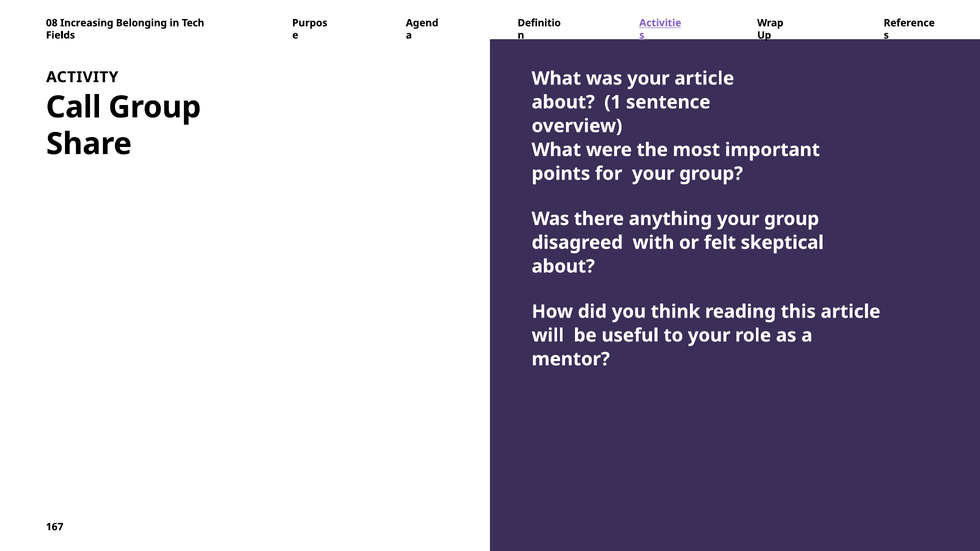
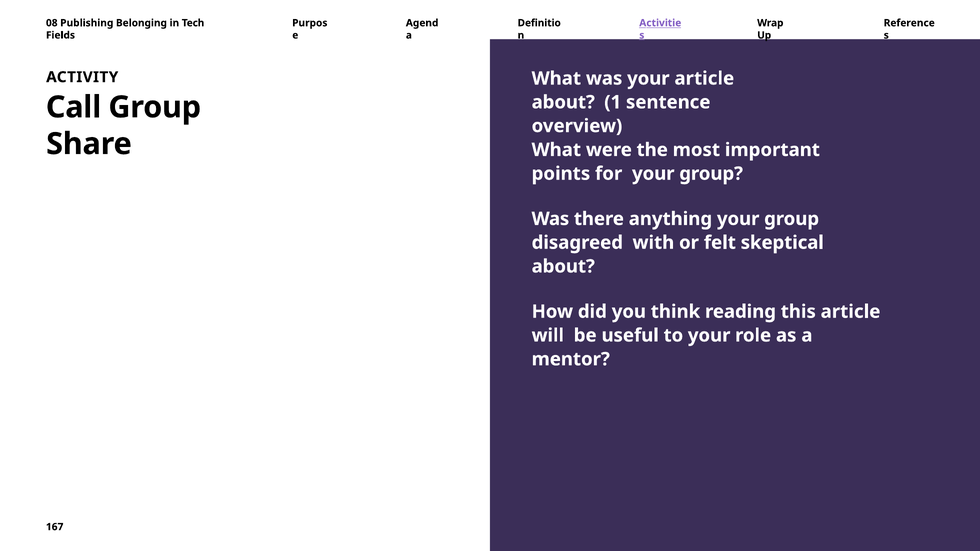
Increasing: Increasing -> Publishing
